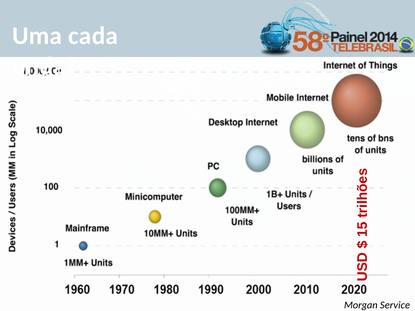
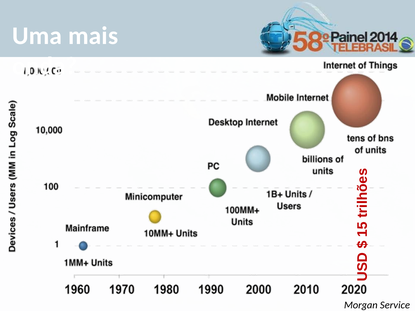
cada: cada -> mais
